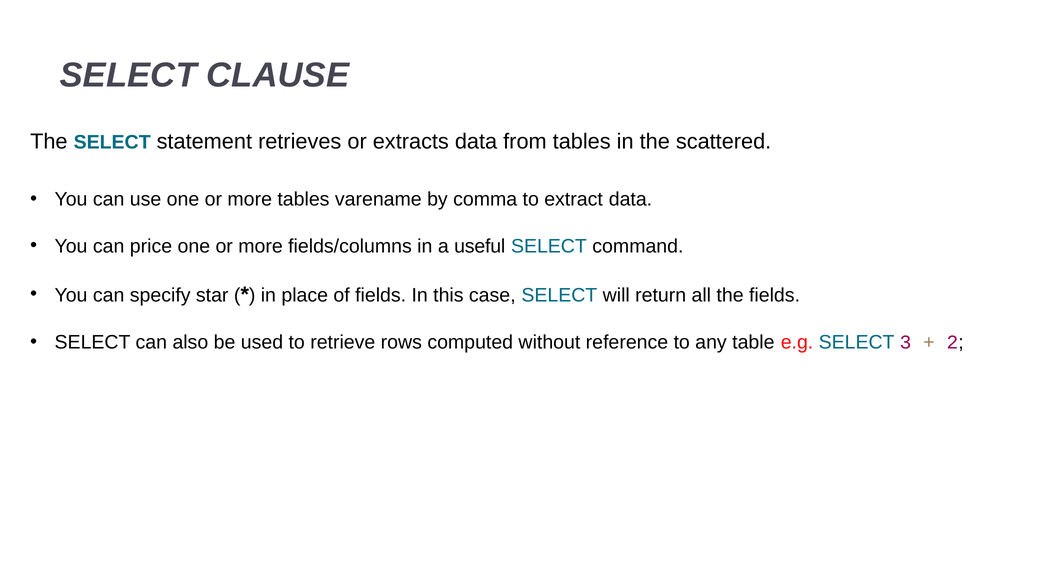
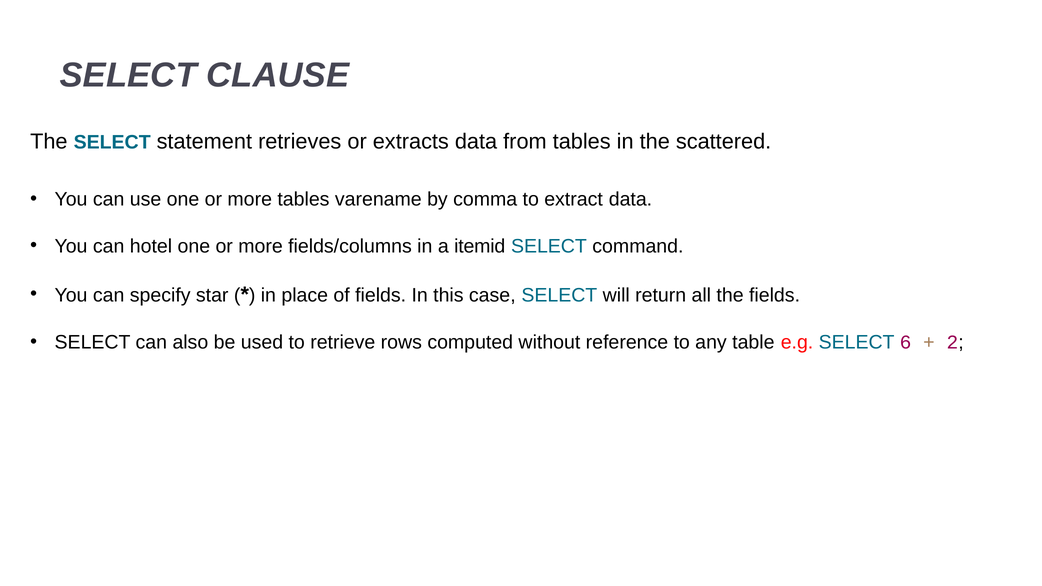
price: price -> hotel
useful: useful -> itemid
3: 3 -> 6
